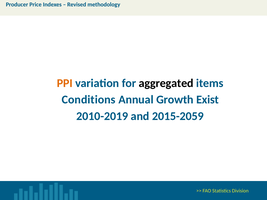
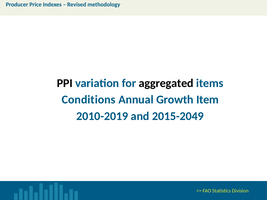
PPI colour: orange -> black
Exist: Exist -> Item
2015-2059: 2015-2059 -> 2015-2049
